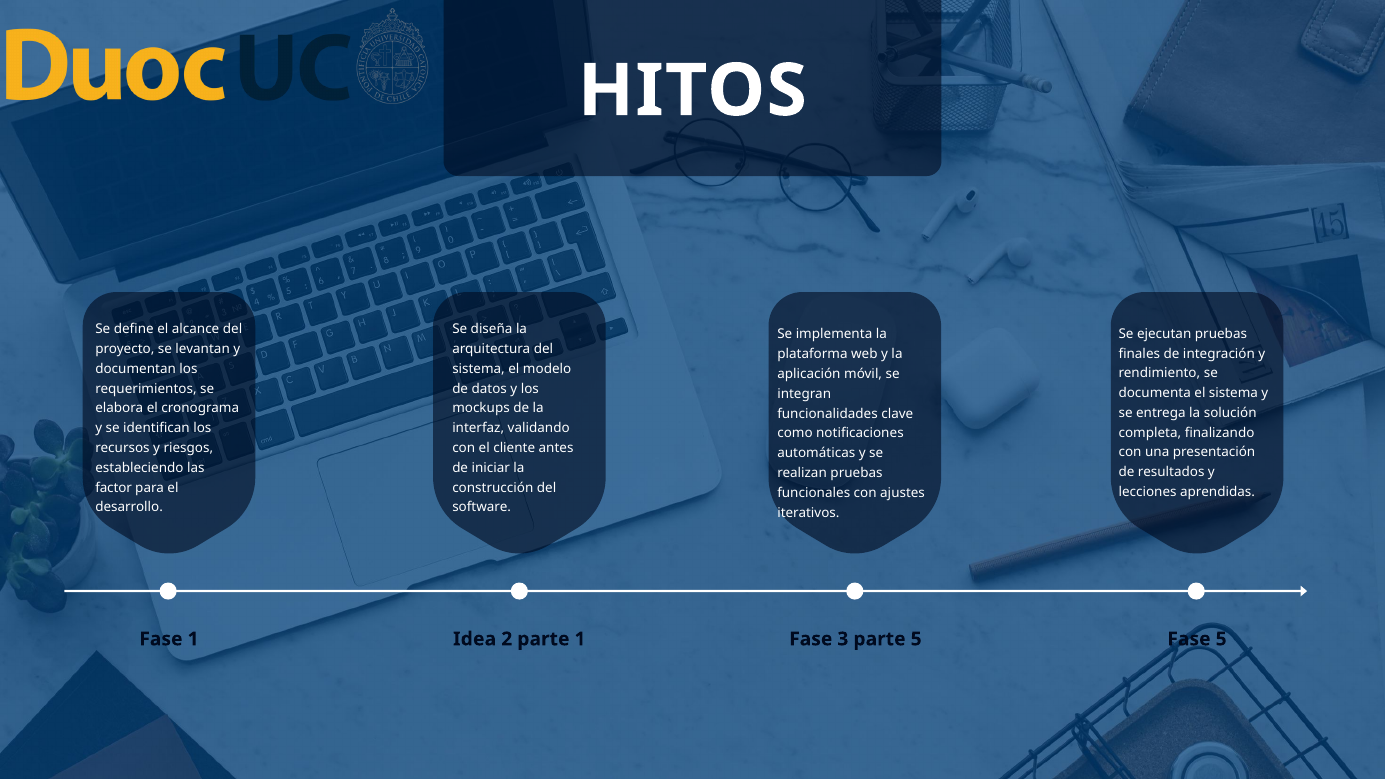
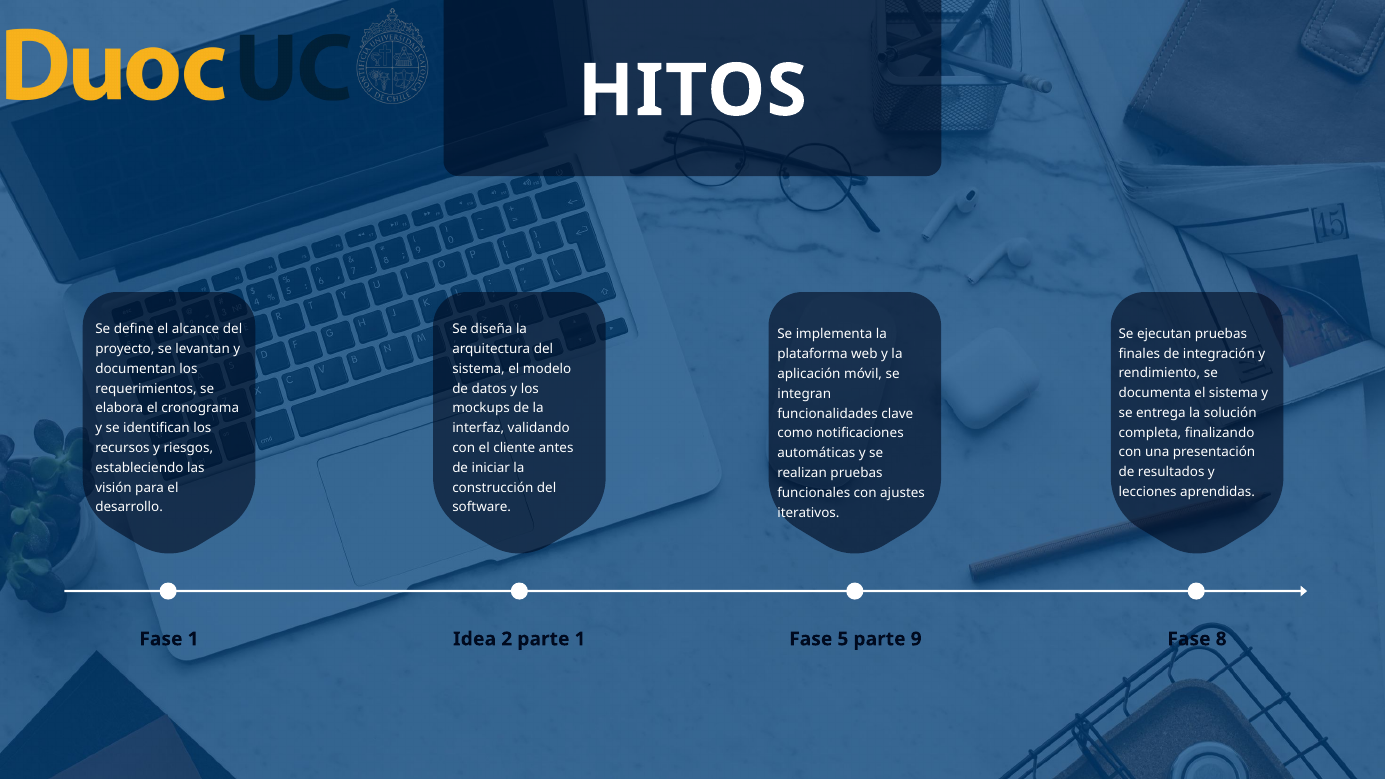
factor: factor -> visión
3: 3 -> 5
parte 5: 5 -> 9
Fase 5: 5 -> 8
